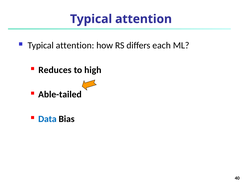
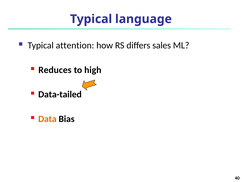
attention at (144, 19): attention -> language
each: each -> sales
Able-tailed: Able-tailed -> Data-tailed
Data colour: blue -> orange
